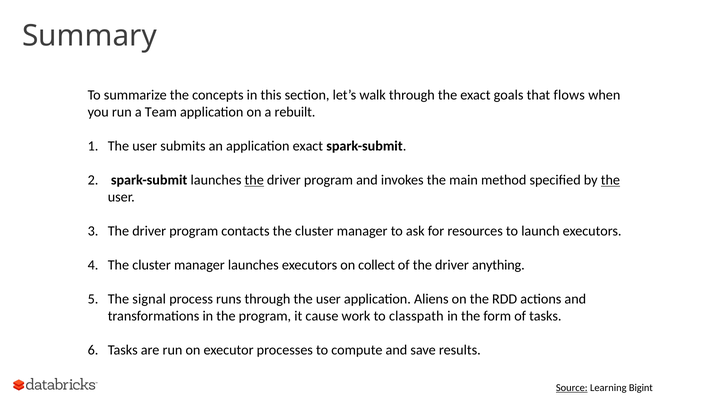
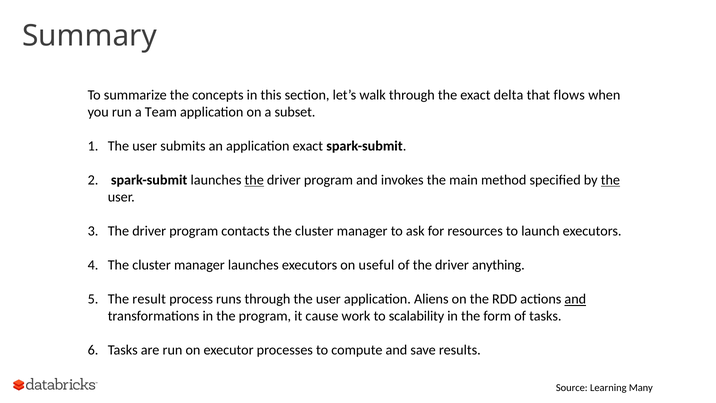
goals: goals -> delta
rebuilt: rebuilt -> subset
collect: collect -> useful
signal: signal -> result
and at (575, 299) underline: none -> present
classpath: classpath -> scalability
Source underline: present -> none
Bigint: Bigint -> Many
